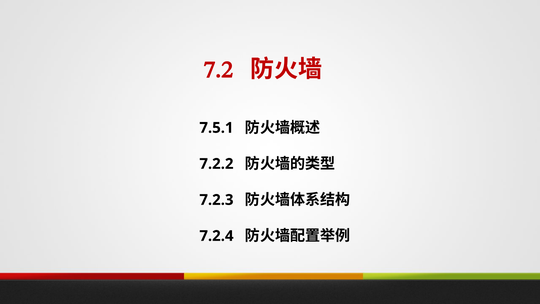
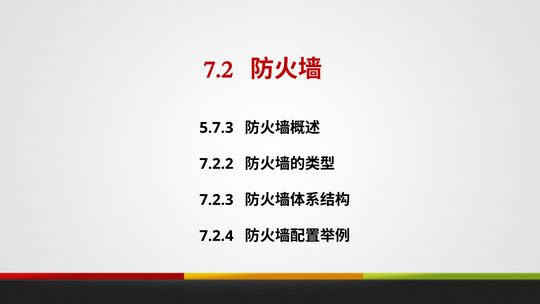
7.5.1: 7.5.1 -> 5.7.3
